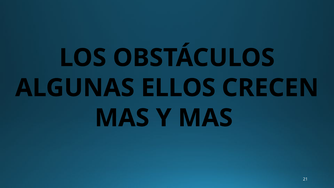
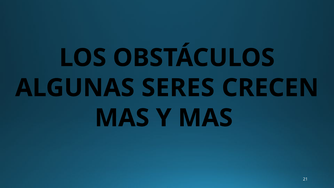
ELLOS: ELLOS -> SERES
